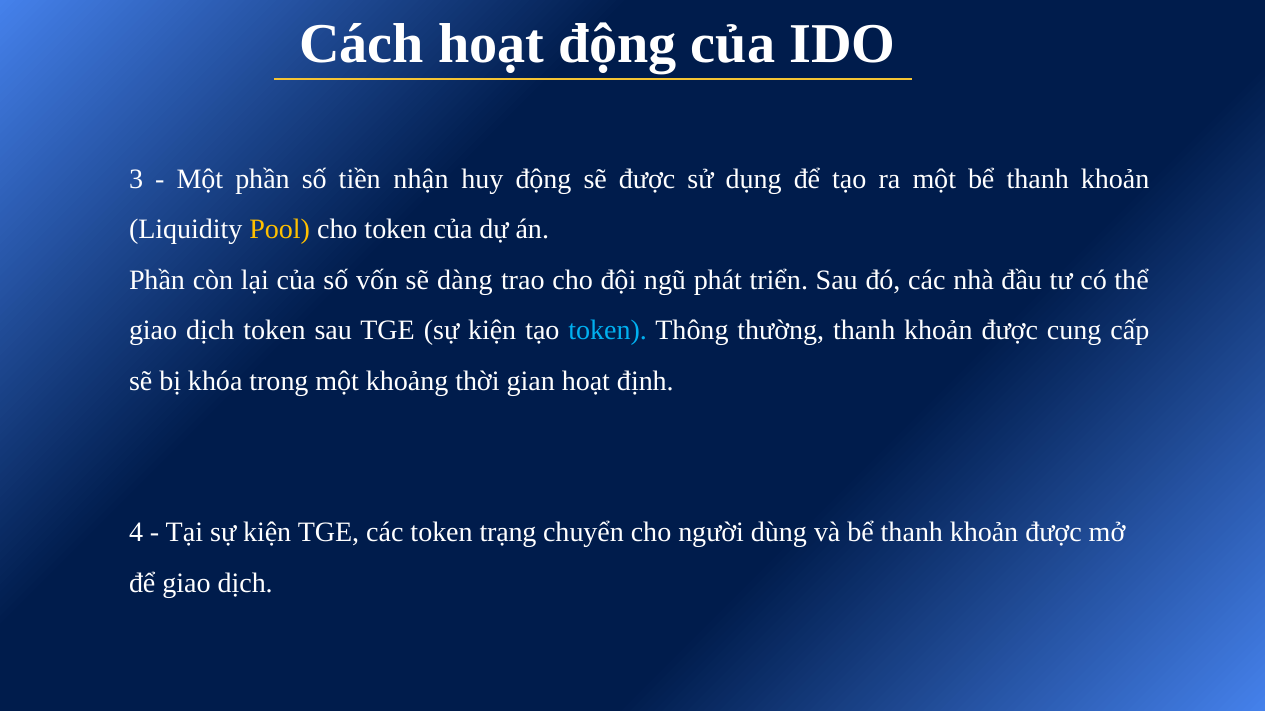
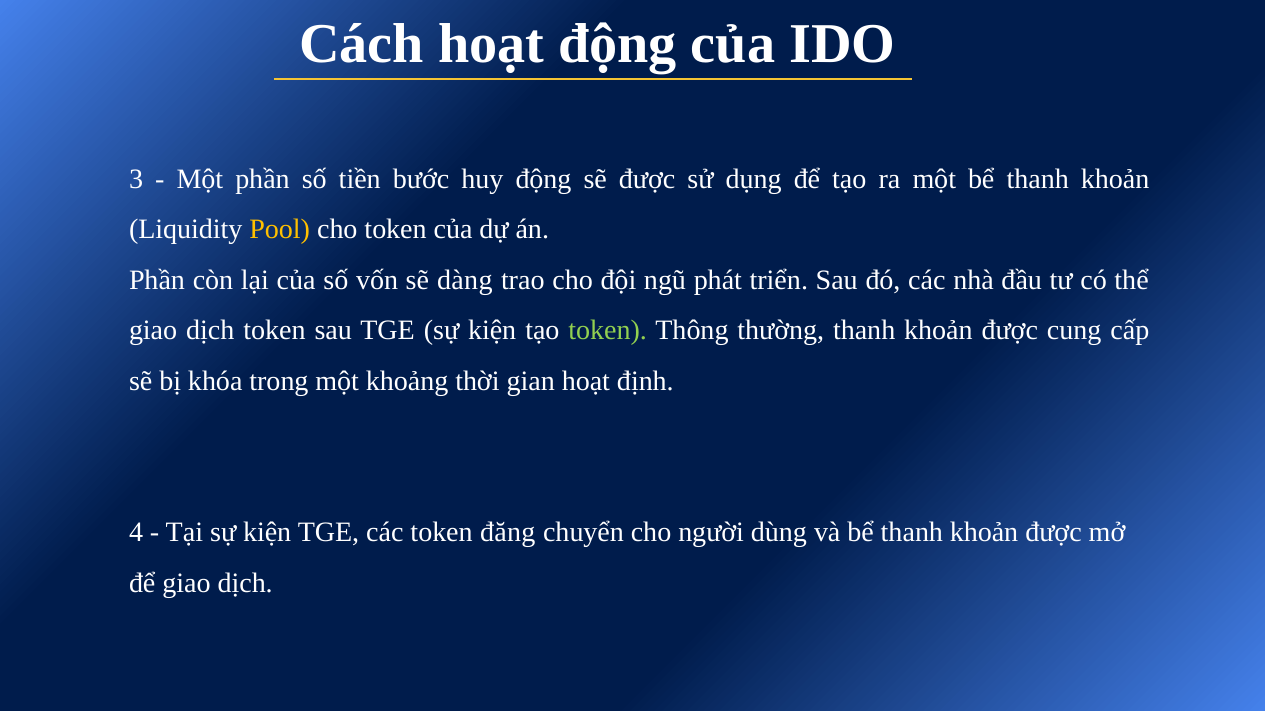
nhận: nhận -> bước
token at (608, 331) colour: light blue -> light green
trạng: trạng -> đăng
